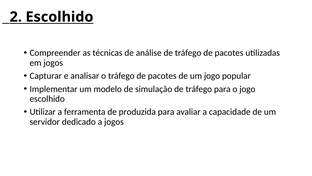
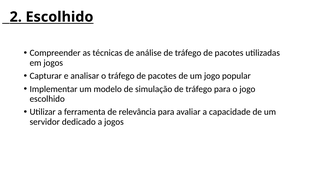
produzida: produzida -> relevância
